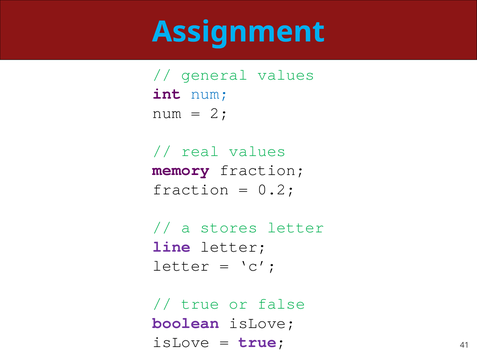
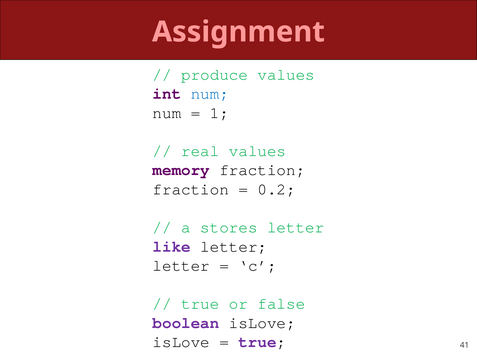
Assignment colour: light blue -> pink
general: general -> produce
2: 2 -> 1
line: line -> like
